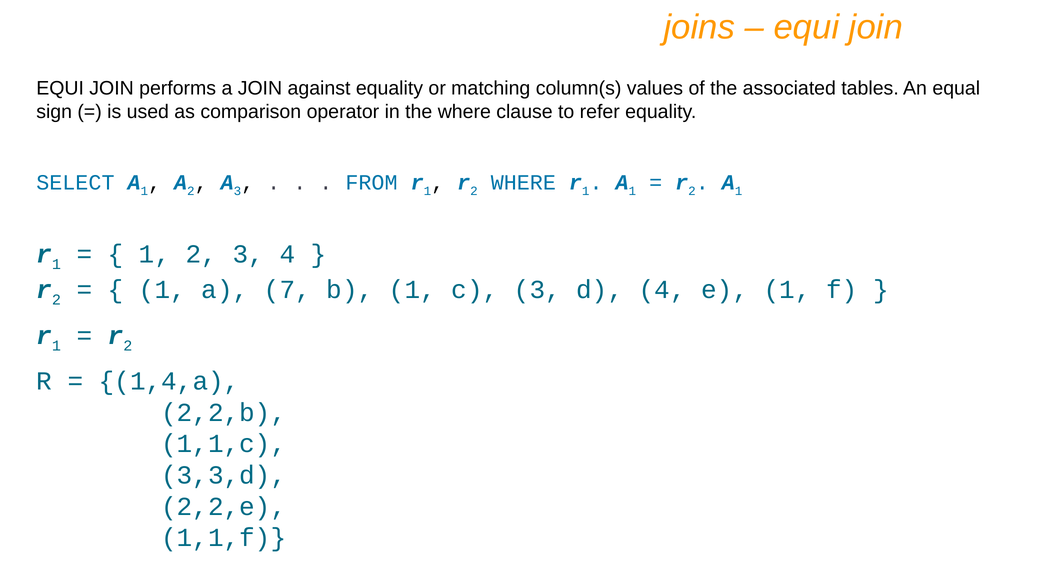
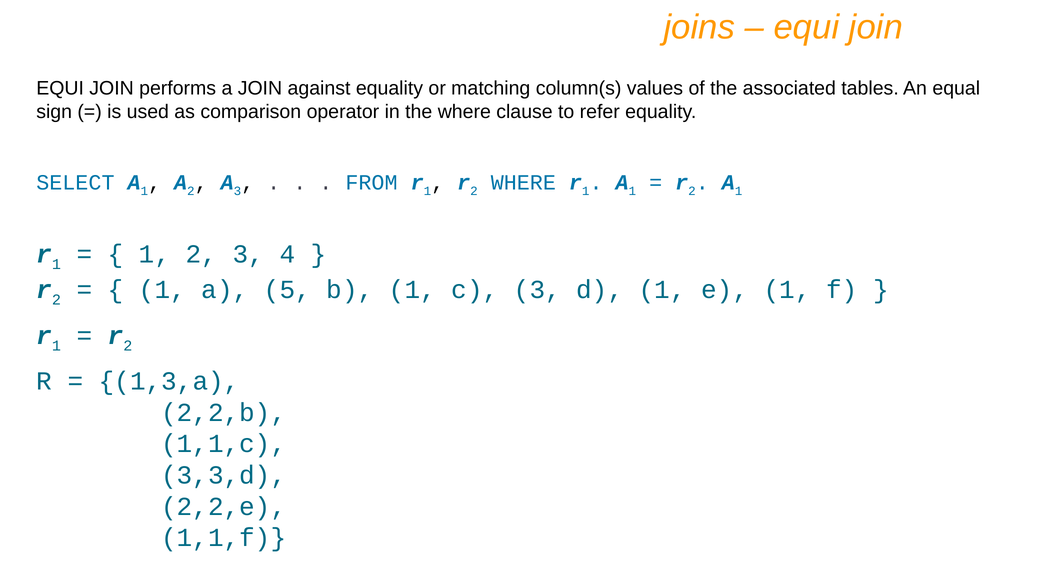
7: 7 -> 5
d 4: 4 -> 1
1,4,a: 1,4,a -> 1,3,a
